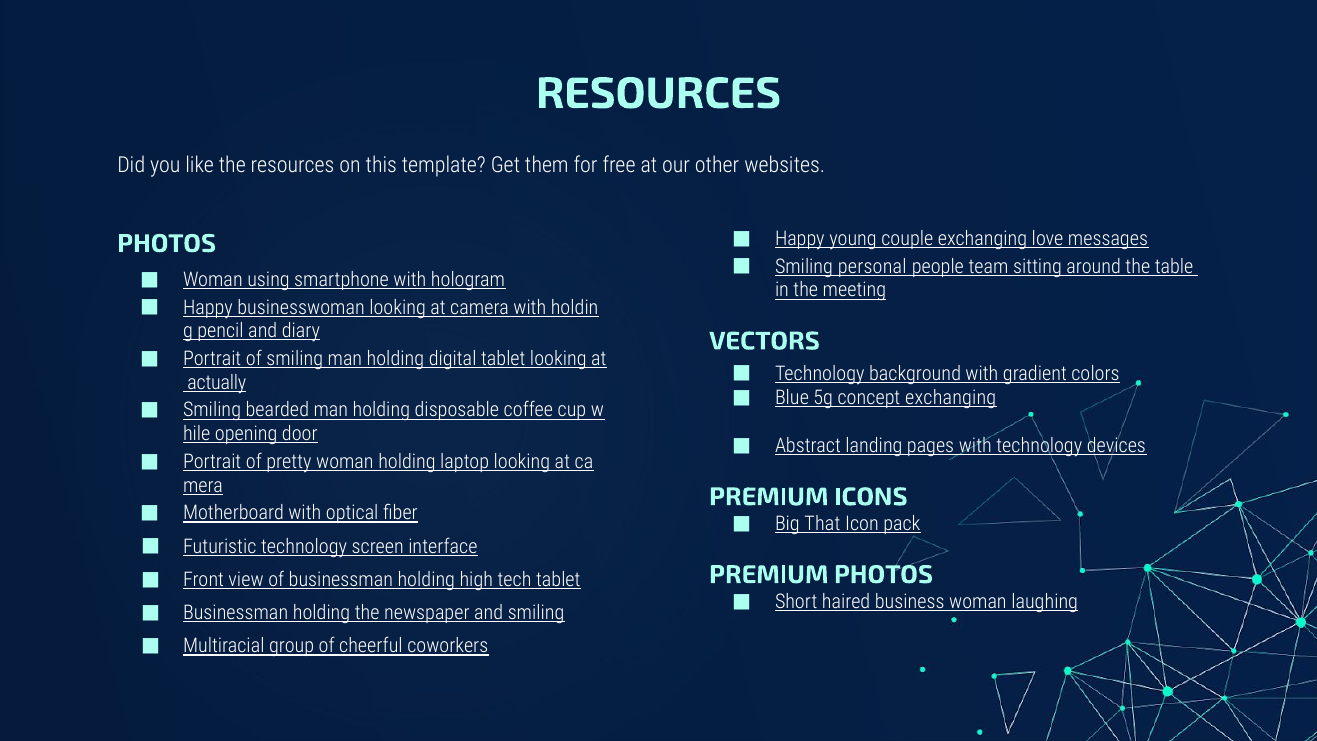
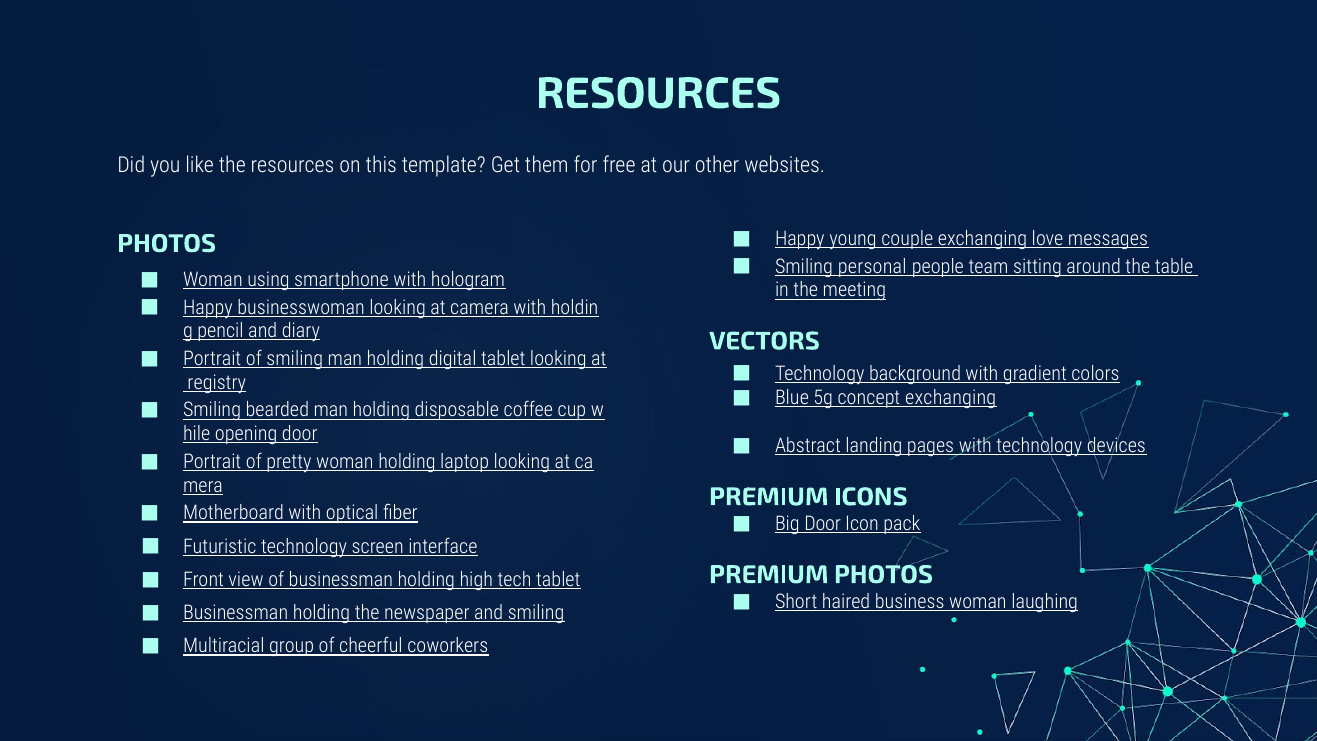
actually: actually -> registry
Big That: That -> Door
